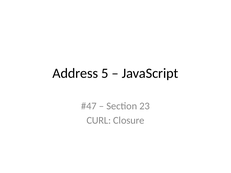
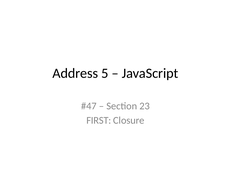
CURL: CURL -> FIRST
